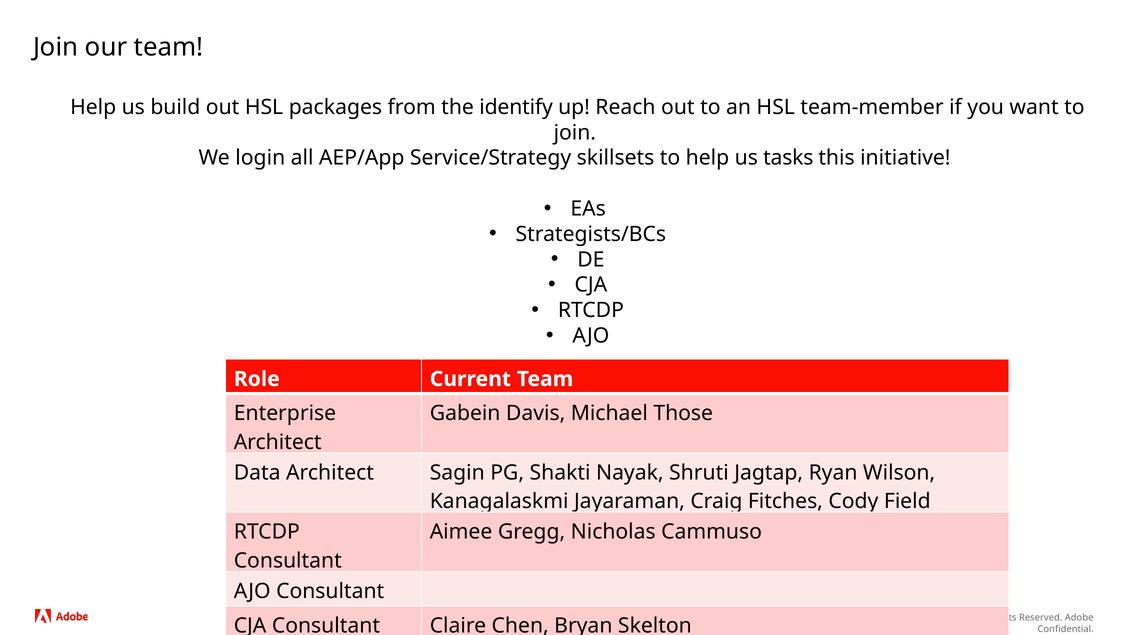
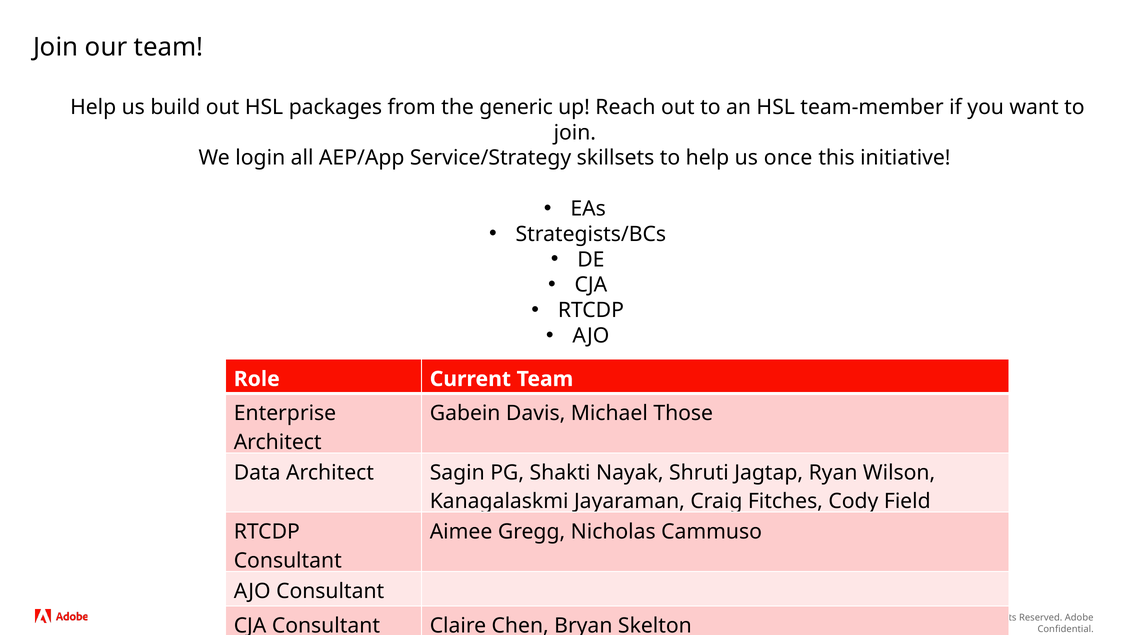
identify: identify -> generic
tasks: tasks -> once
